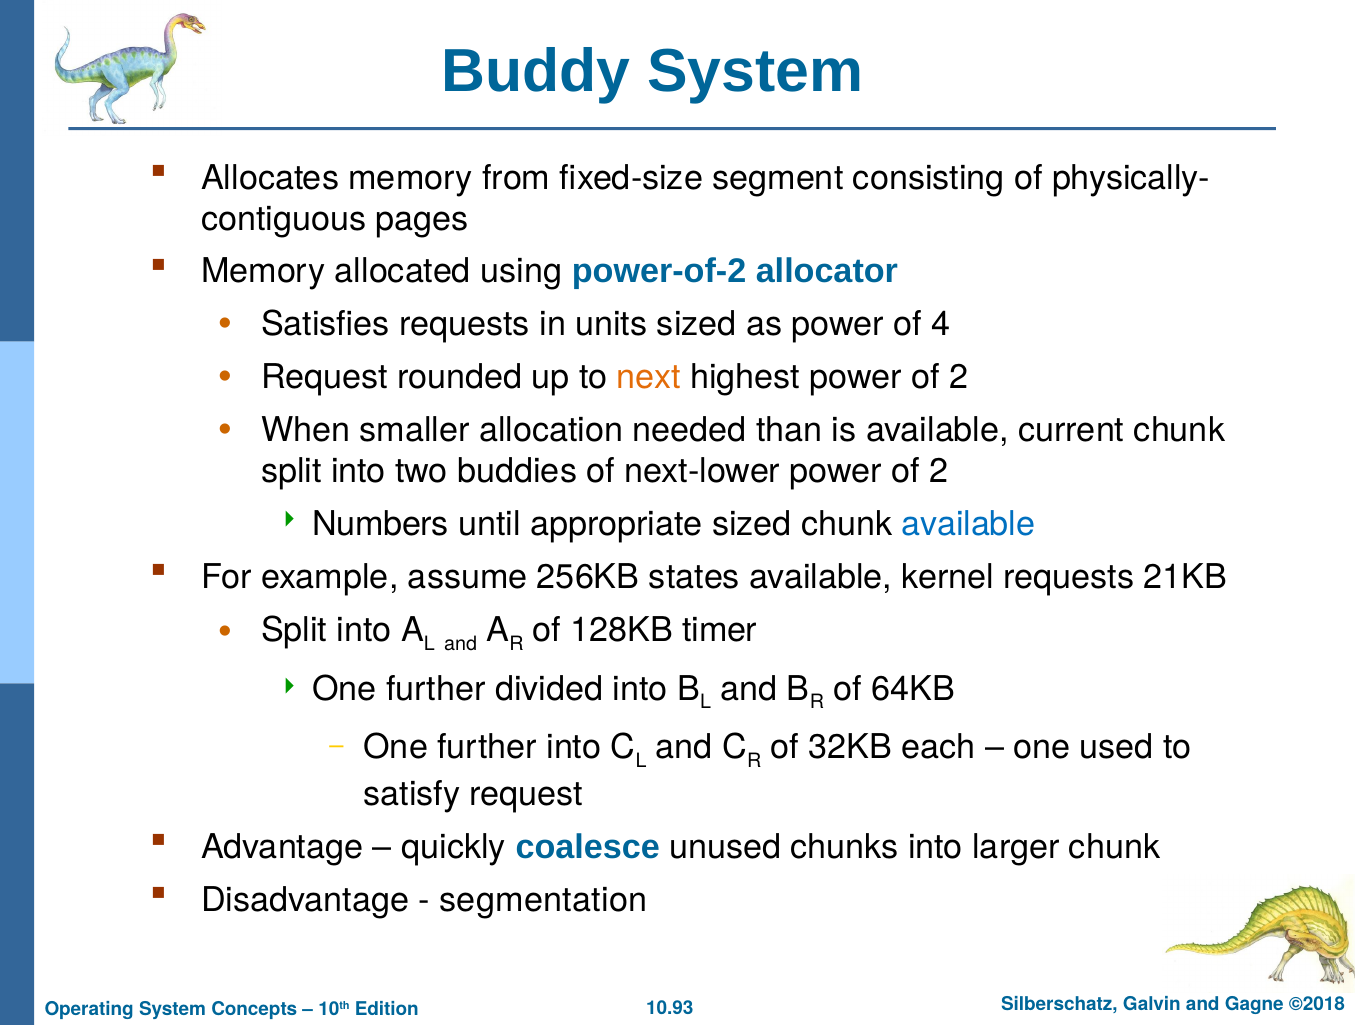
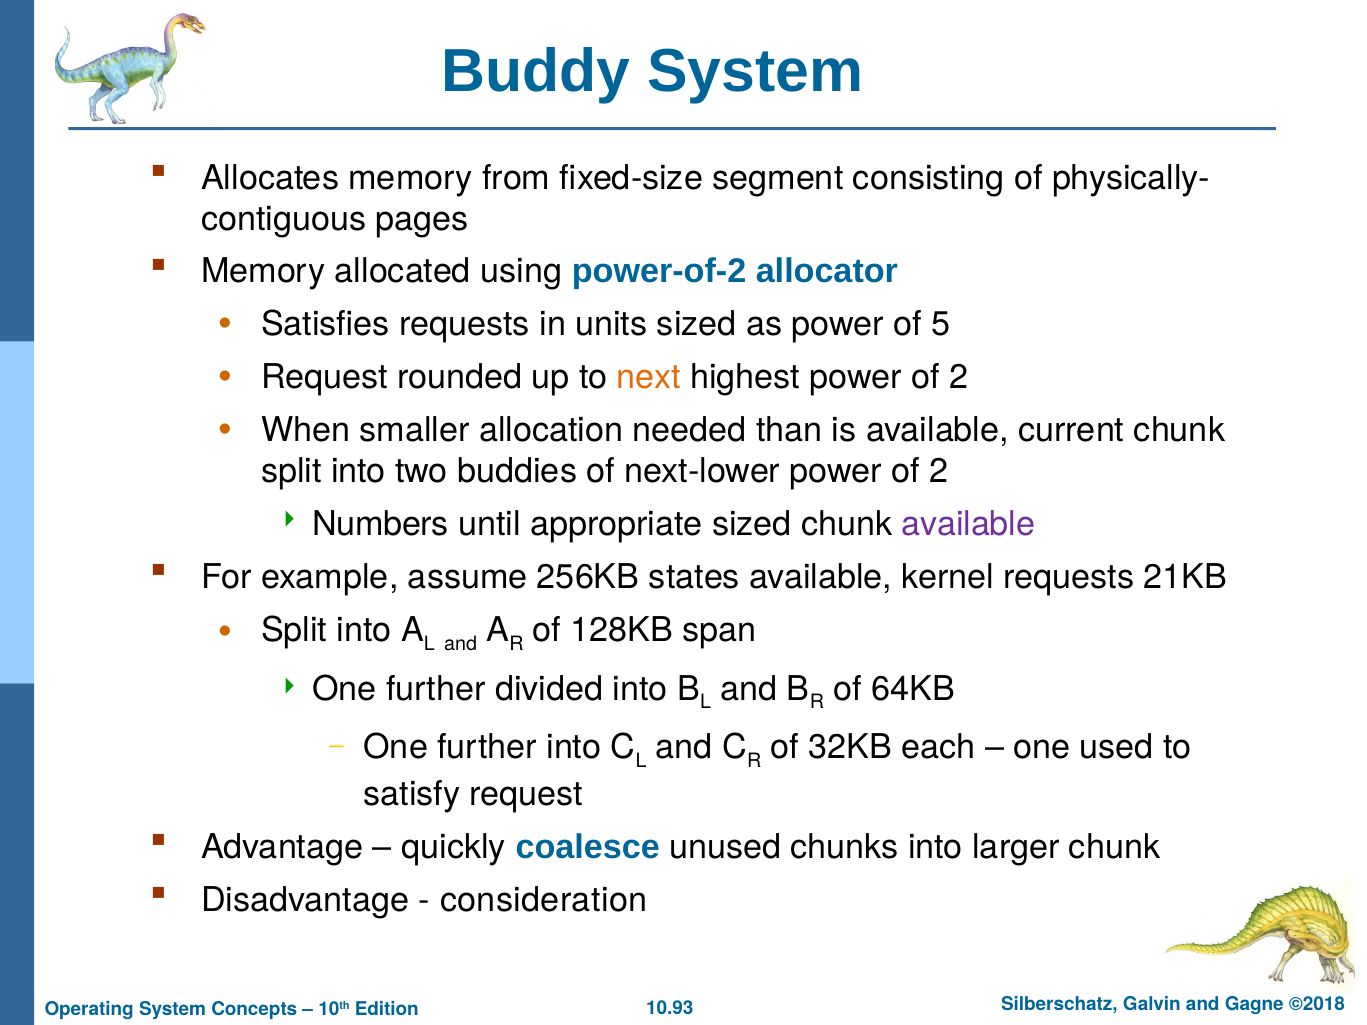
4: 4 -> 5
available at (968, 525) colour: blue -> purple
timer: timer -> span
segmentation: segmentation -> consideration
